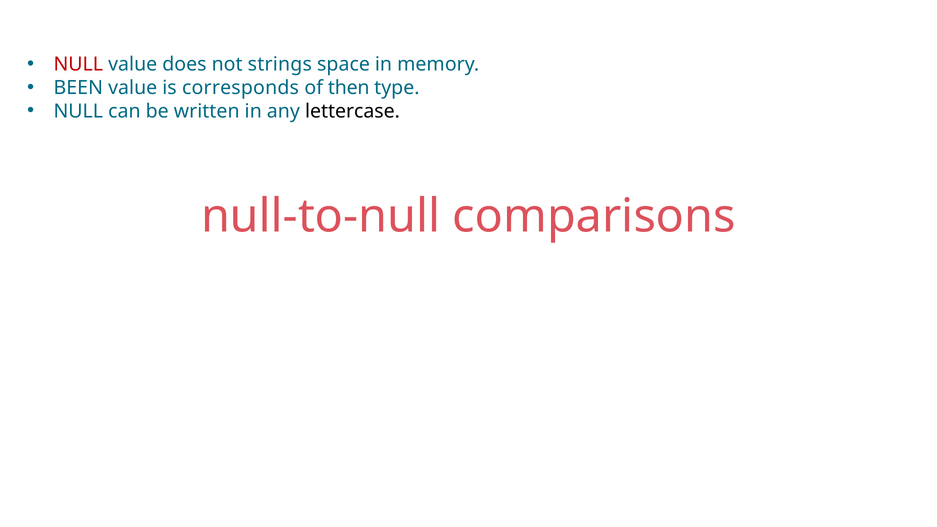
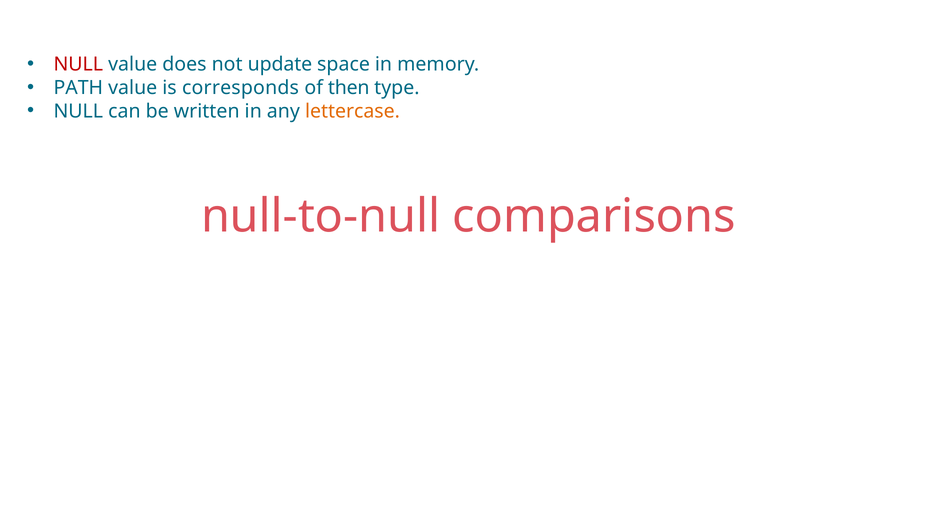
strings: strings -> update
BEEN: BEEN -> PATH
lettercase colour: black -> orange
